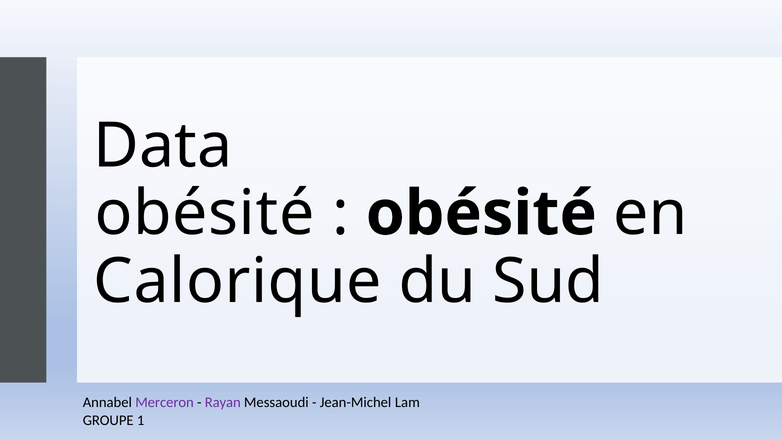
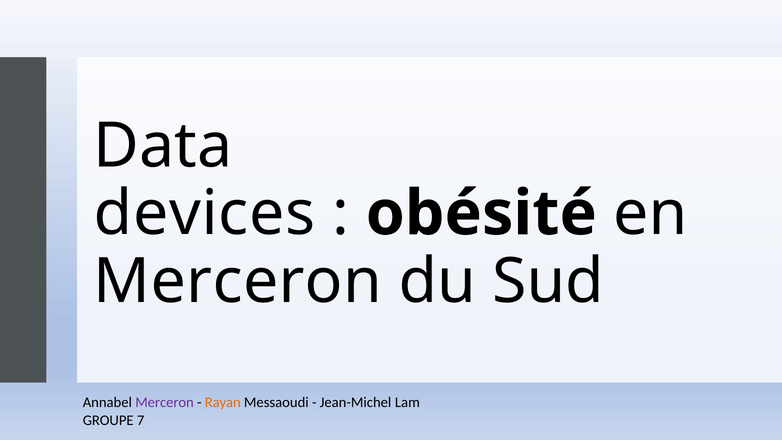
obésité at (204, 214): obésité -> devices
Calorique at (238, 281): Calorique -> Merceron
Rayan colour: purple -> orange
1: 1 -> 7
